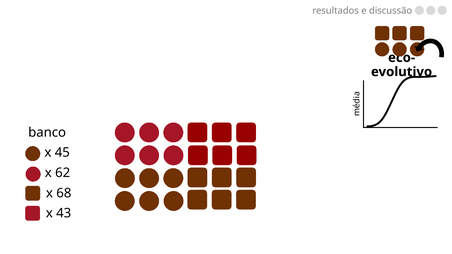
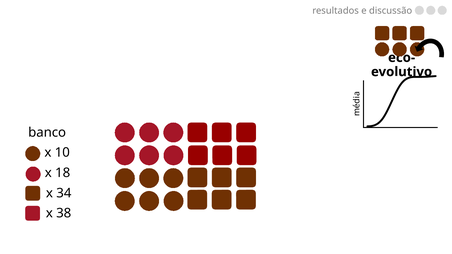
45: 45 -> 10
62: 62 -> 18
68: 68 -> 34
43: 43 -> 38
